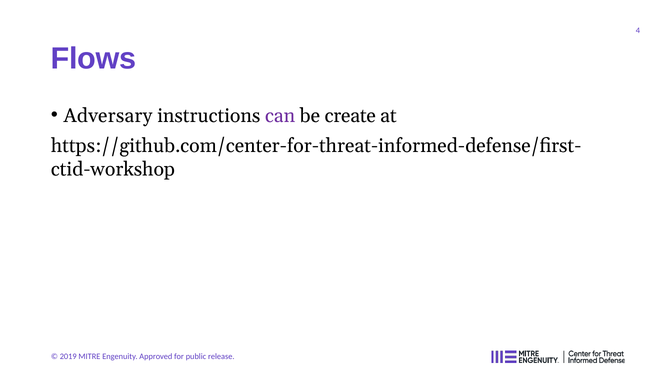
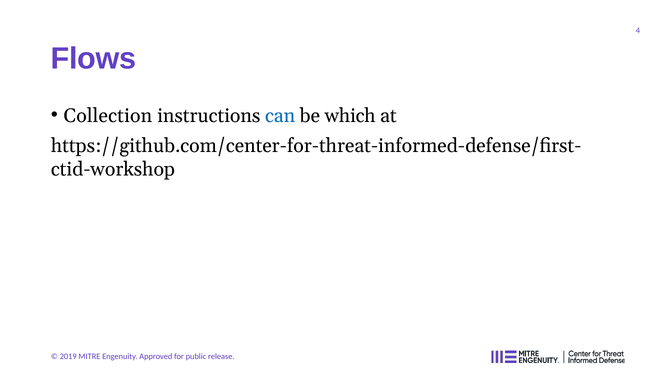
Adversary: Adversary -> Collection
can colour: purple -> blue
create: create -> which
